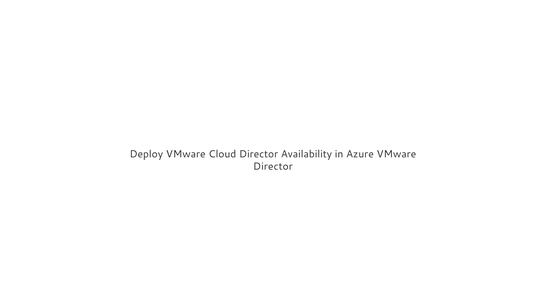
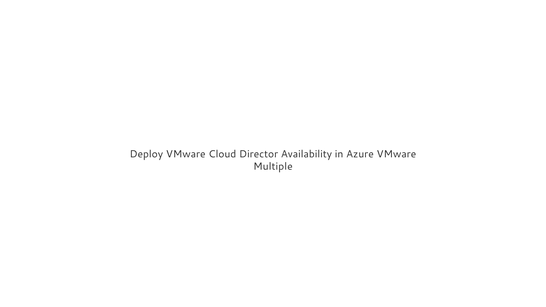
Director at (273, 166): Director -> Multiple
